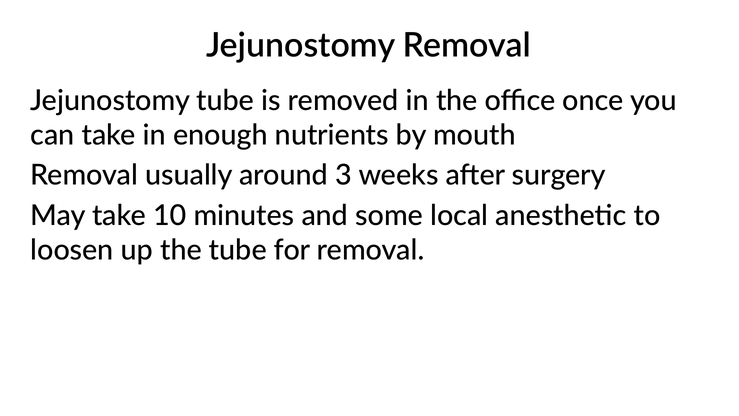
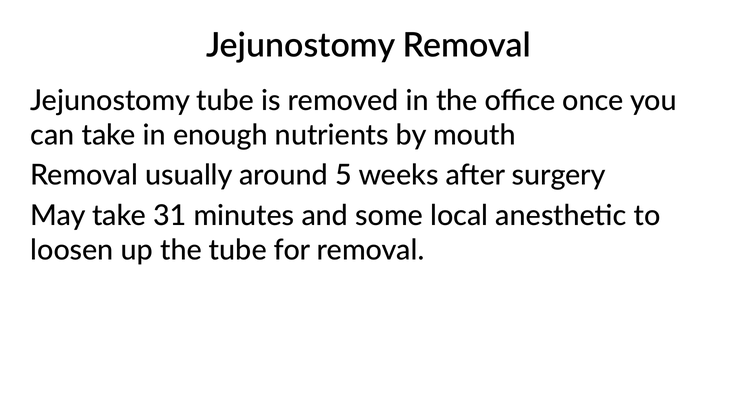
3: 3 -> 5
10: 10 -> 31
